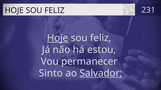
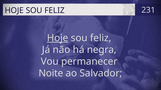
estou: estou -> negra
Sinto: Sinto -> Noite
Salvador underline: present -> none
